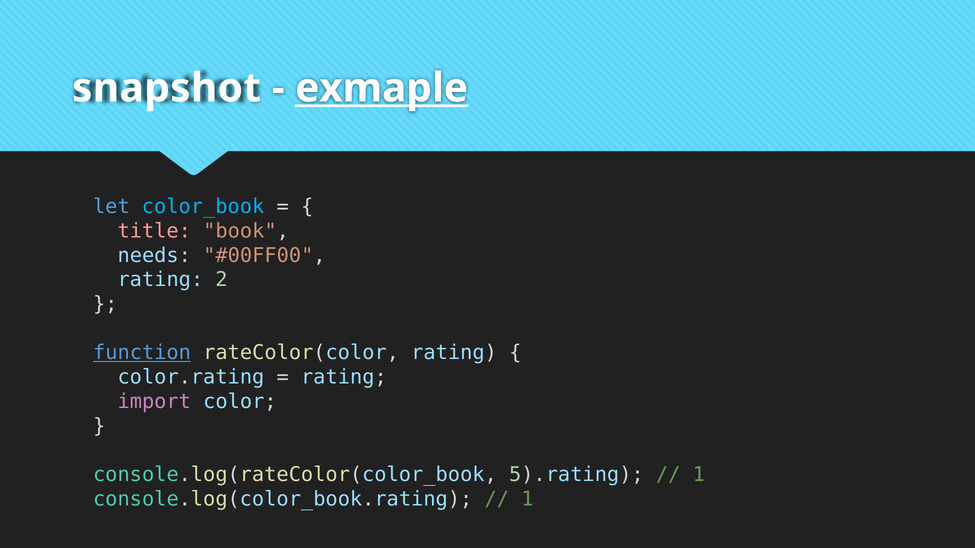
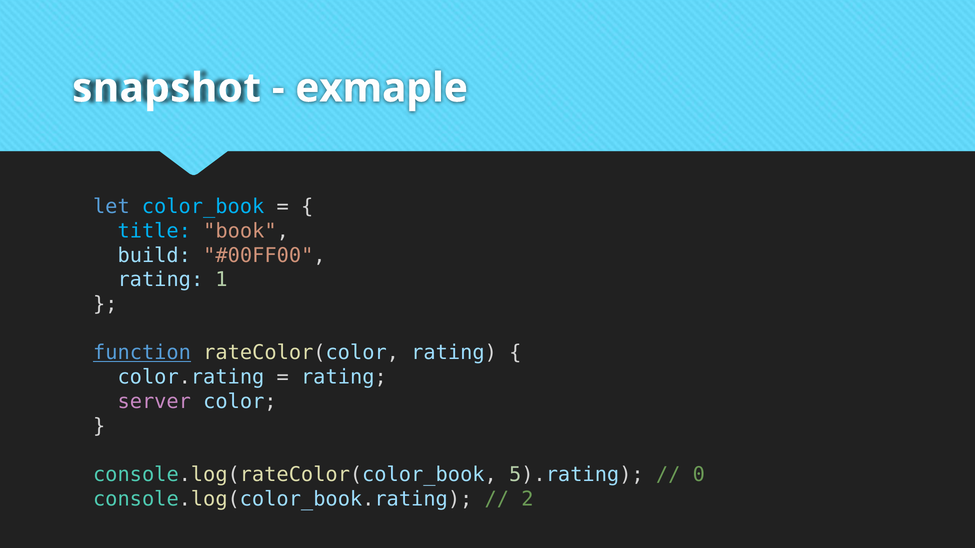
exmaple underline: present -> none
title colour: pink -> light blue
needs: needs -> build
2: 2 -> 1
import: import -> server
1 at (699, 475): 1 -> 0
1 at (527, 499): 1 -> 2
